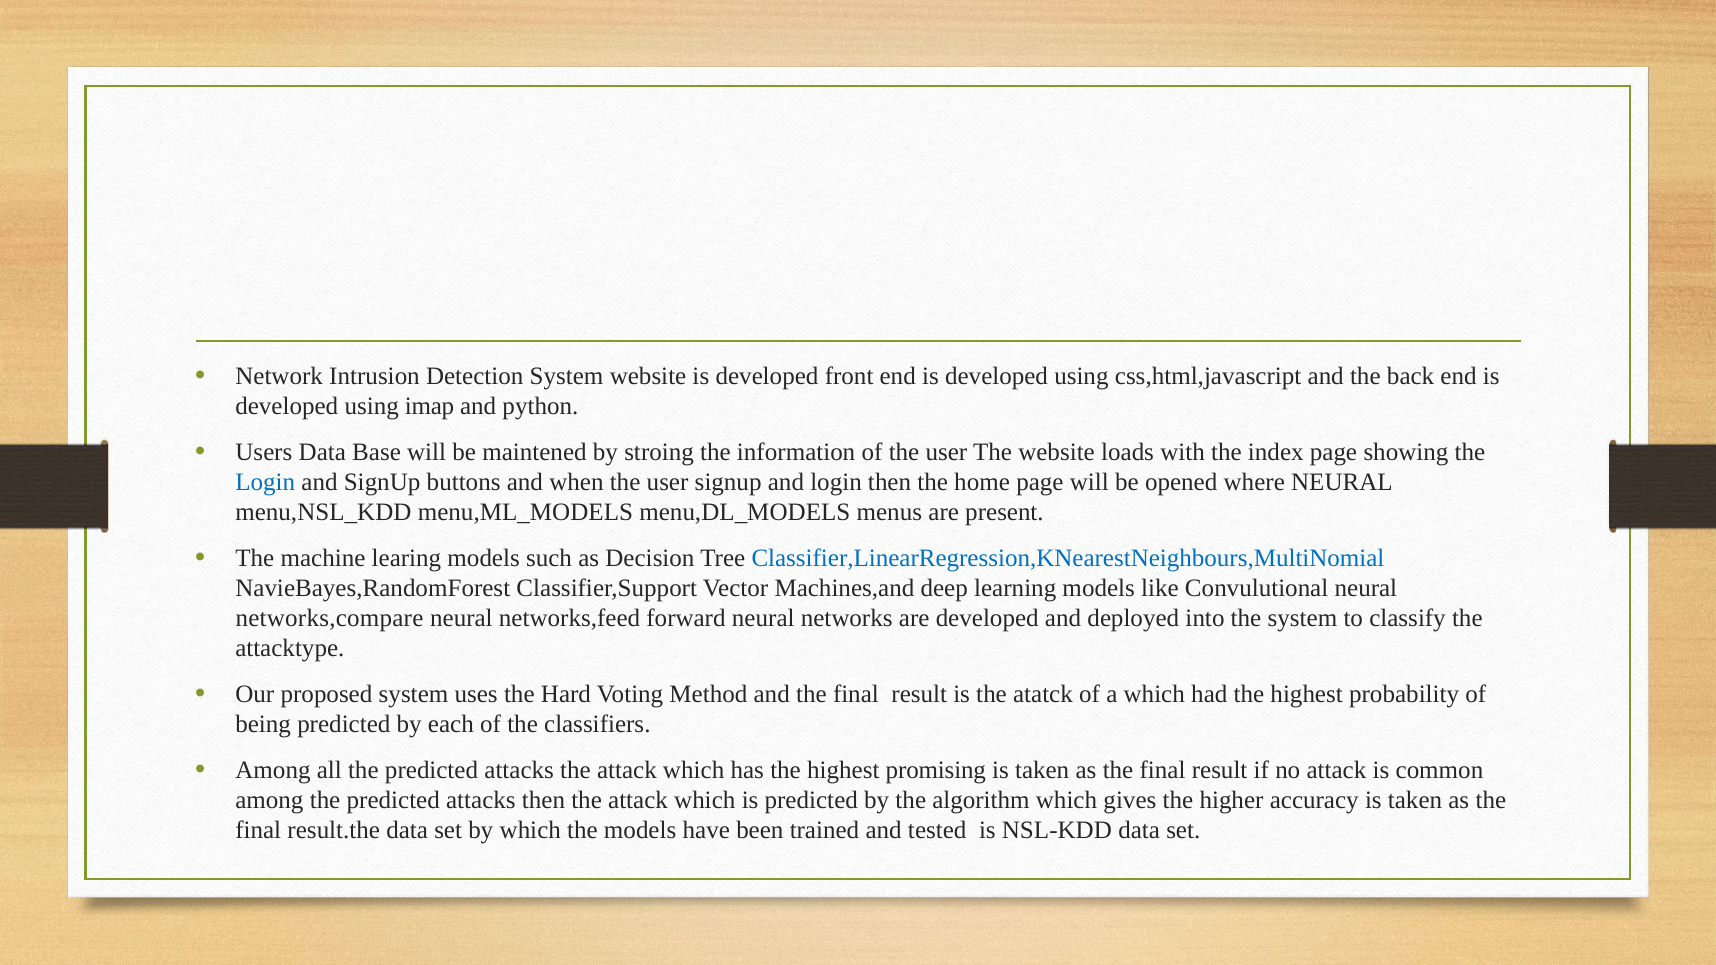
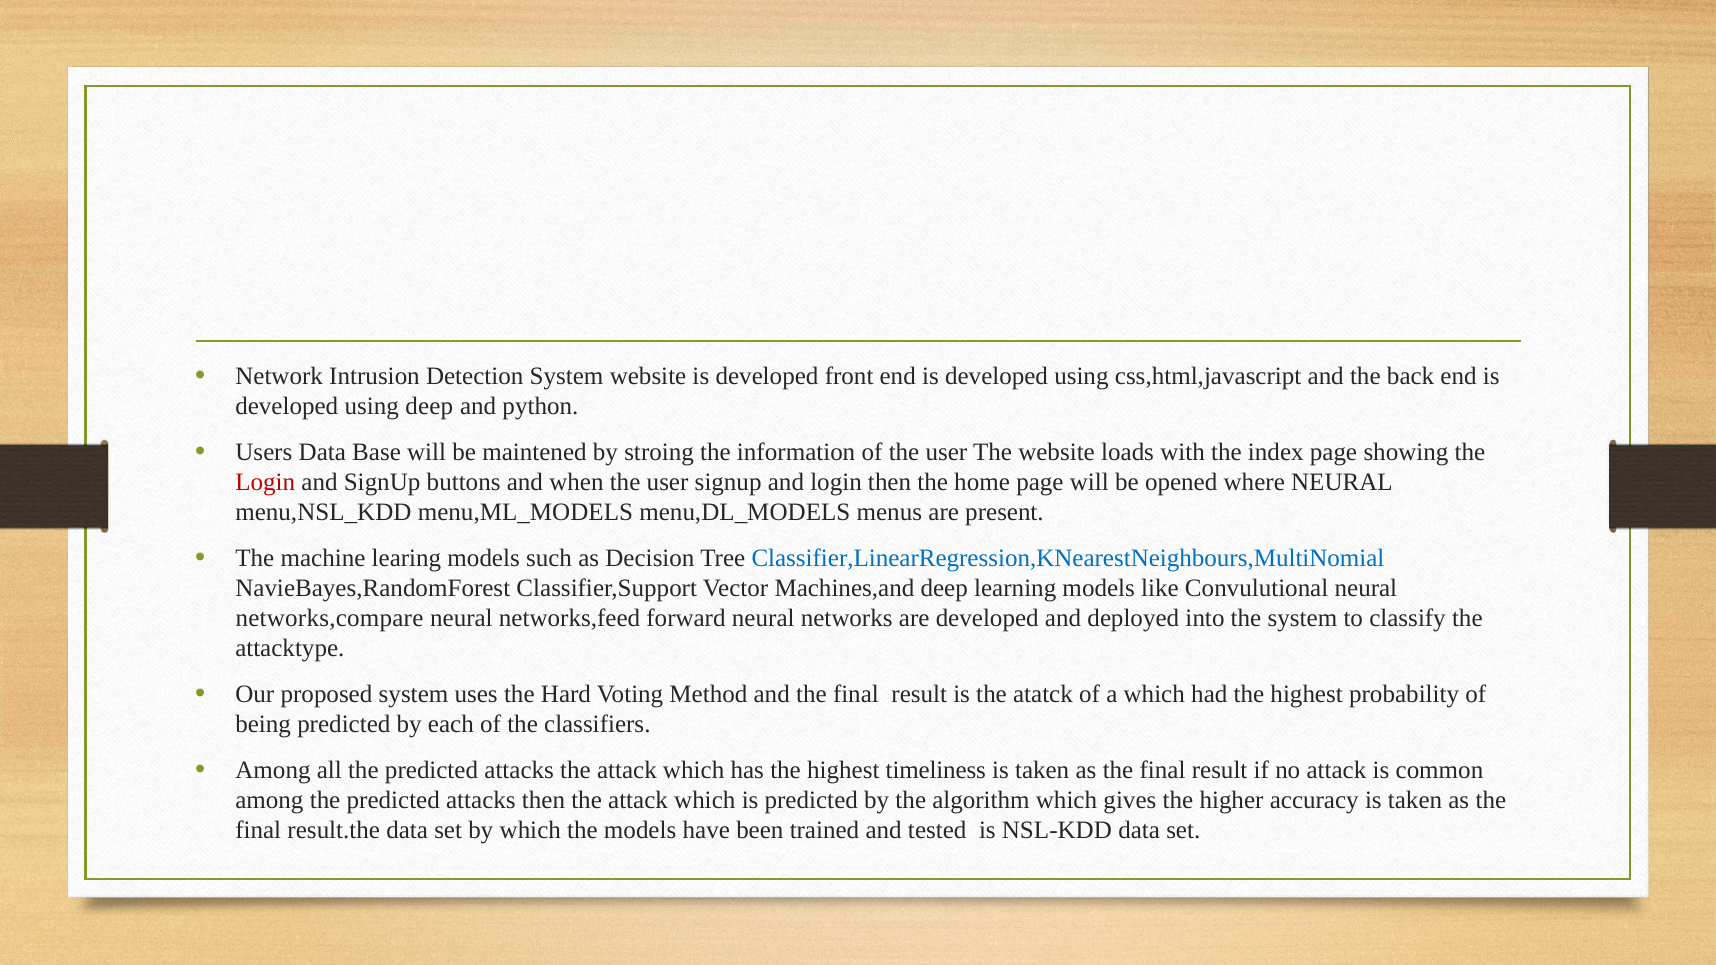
using imap: imap -> deep
Login at (265, 483) colour: blue -> red
promising: promising -> timeliness
